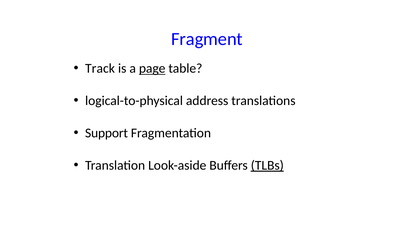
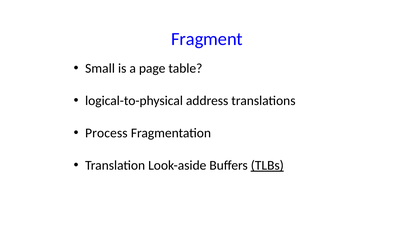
Track: Track -> Small
page underline: present -> none
Support: Support -> Process
